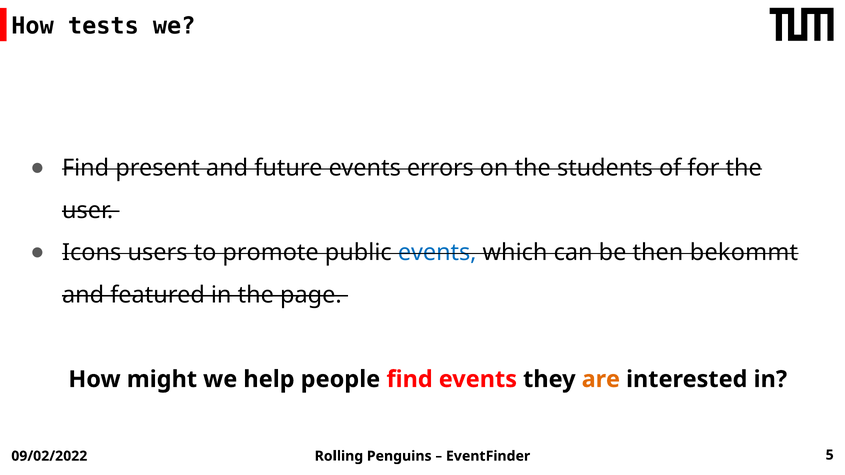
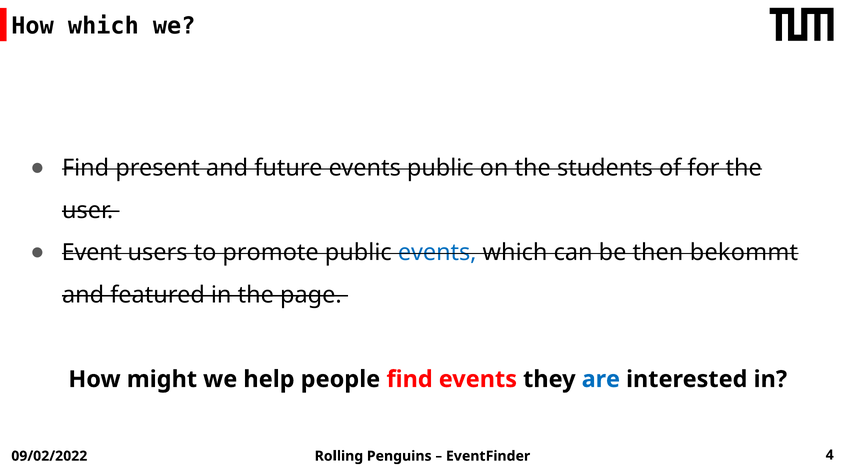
How tests: tests -> which
events errors: errors -> public
Icons: Icons -> Event
are colour: orange -> blue
5: 5 -> 4
